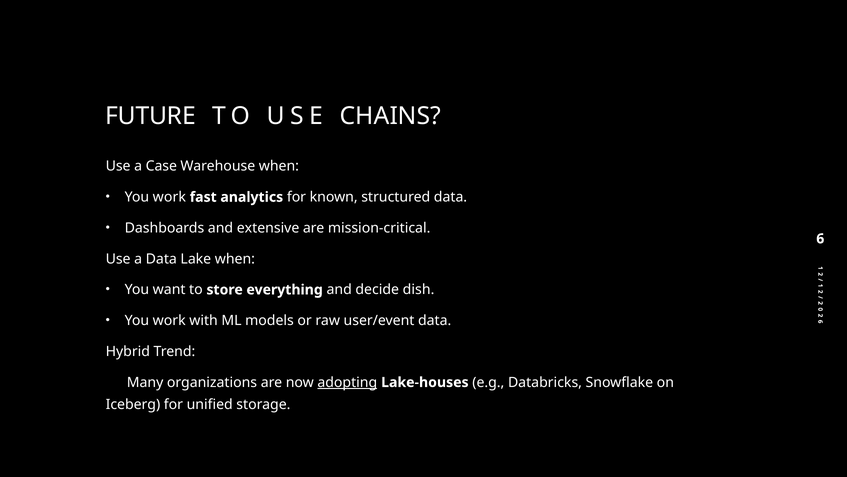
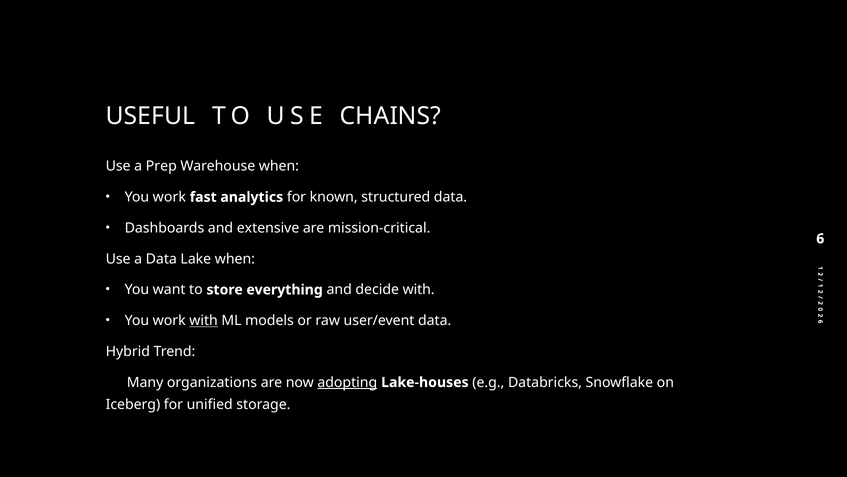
FUTURE: FUTURE -> USEFUL
Case: Case -> Prep
decide dish: dish -> with
with at (204, 320) underline: none -> present
